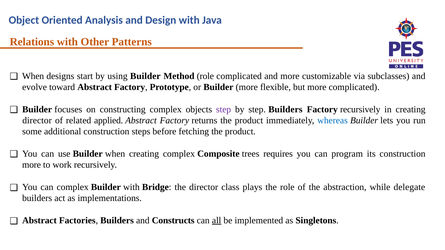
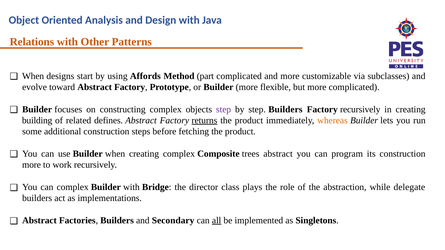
using Builder: Builder -> Affords
Method role: role -> part
director at (37, 121): director -> building
applied: applied -> defines
returns underline: none -> present
whereas colour: blue -> orange
trees requires: requires -> abstract
Constructs: Constructs -> Secondary
